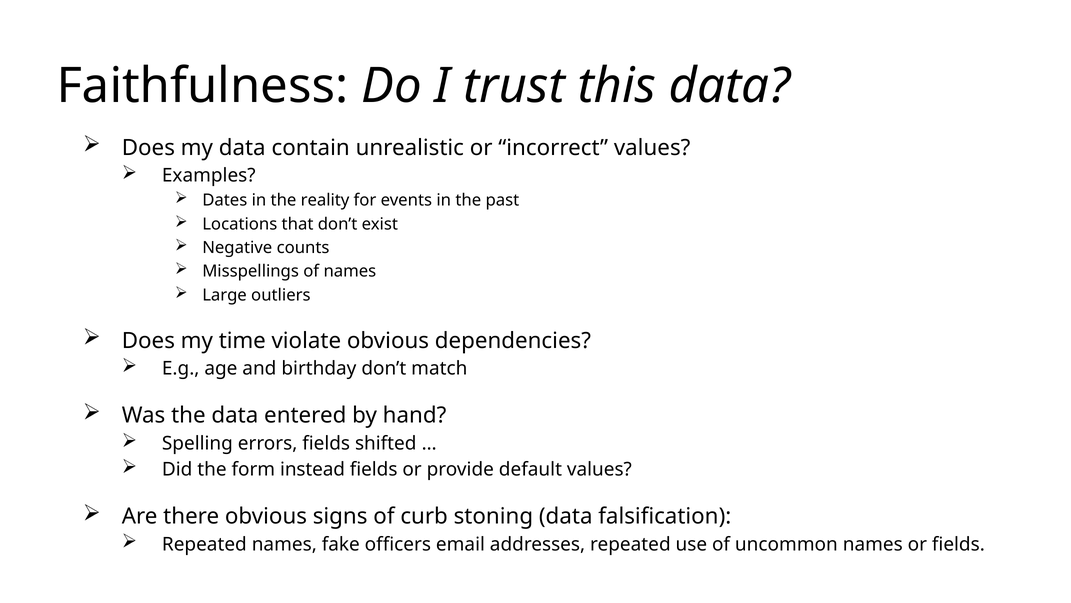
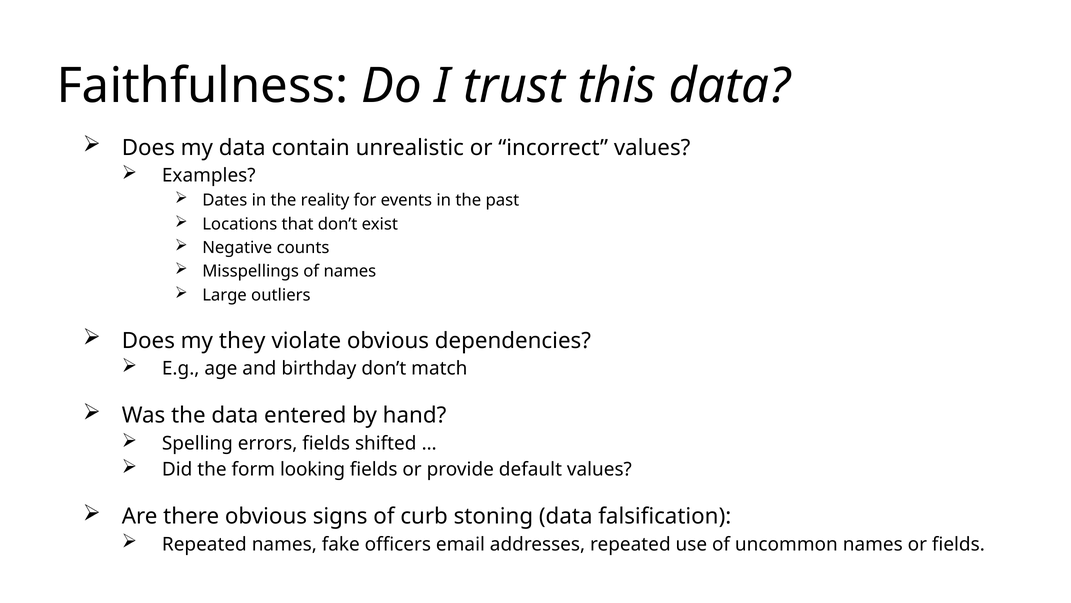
time: time -> they
instead: instead -> looking
